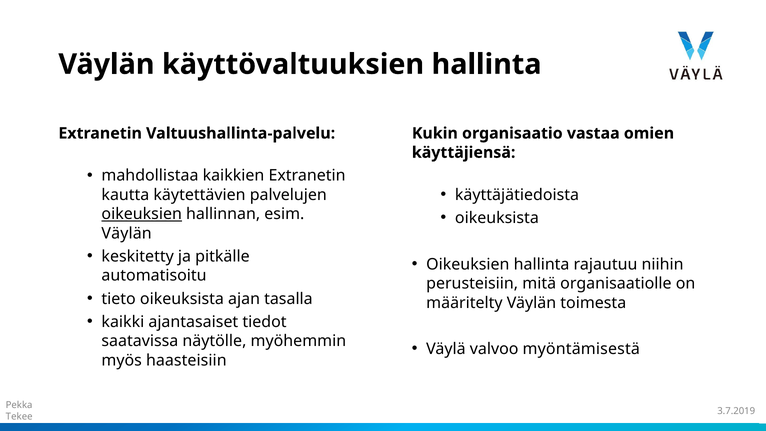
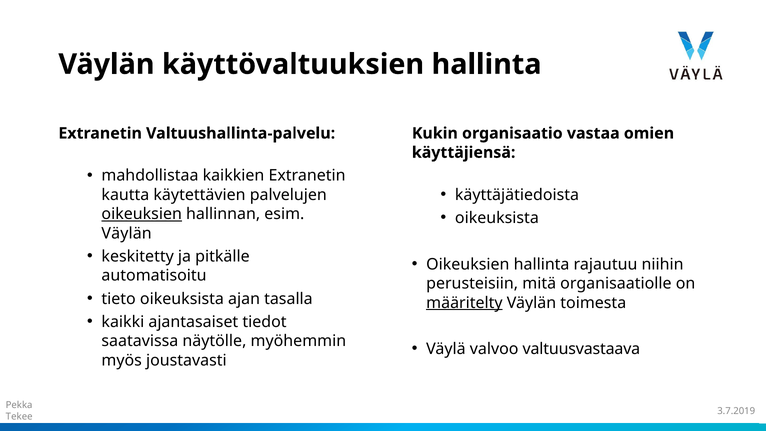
määritelty underline: none -> present
myöntämisestä: myöntämisestä -> valtuusvastaava
haasteisiin: haasteisiin -> joustavasti
